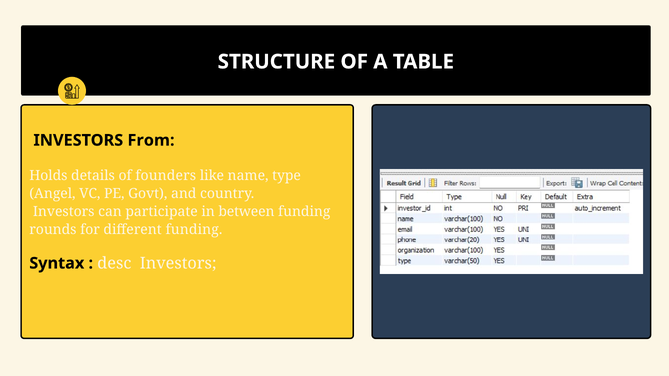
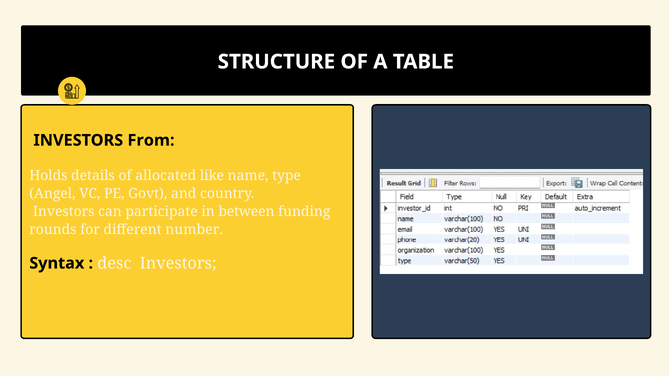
founders: founders -> allocated
different funding: funding -> number
